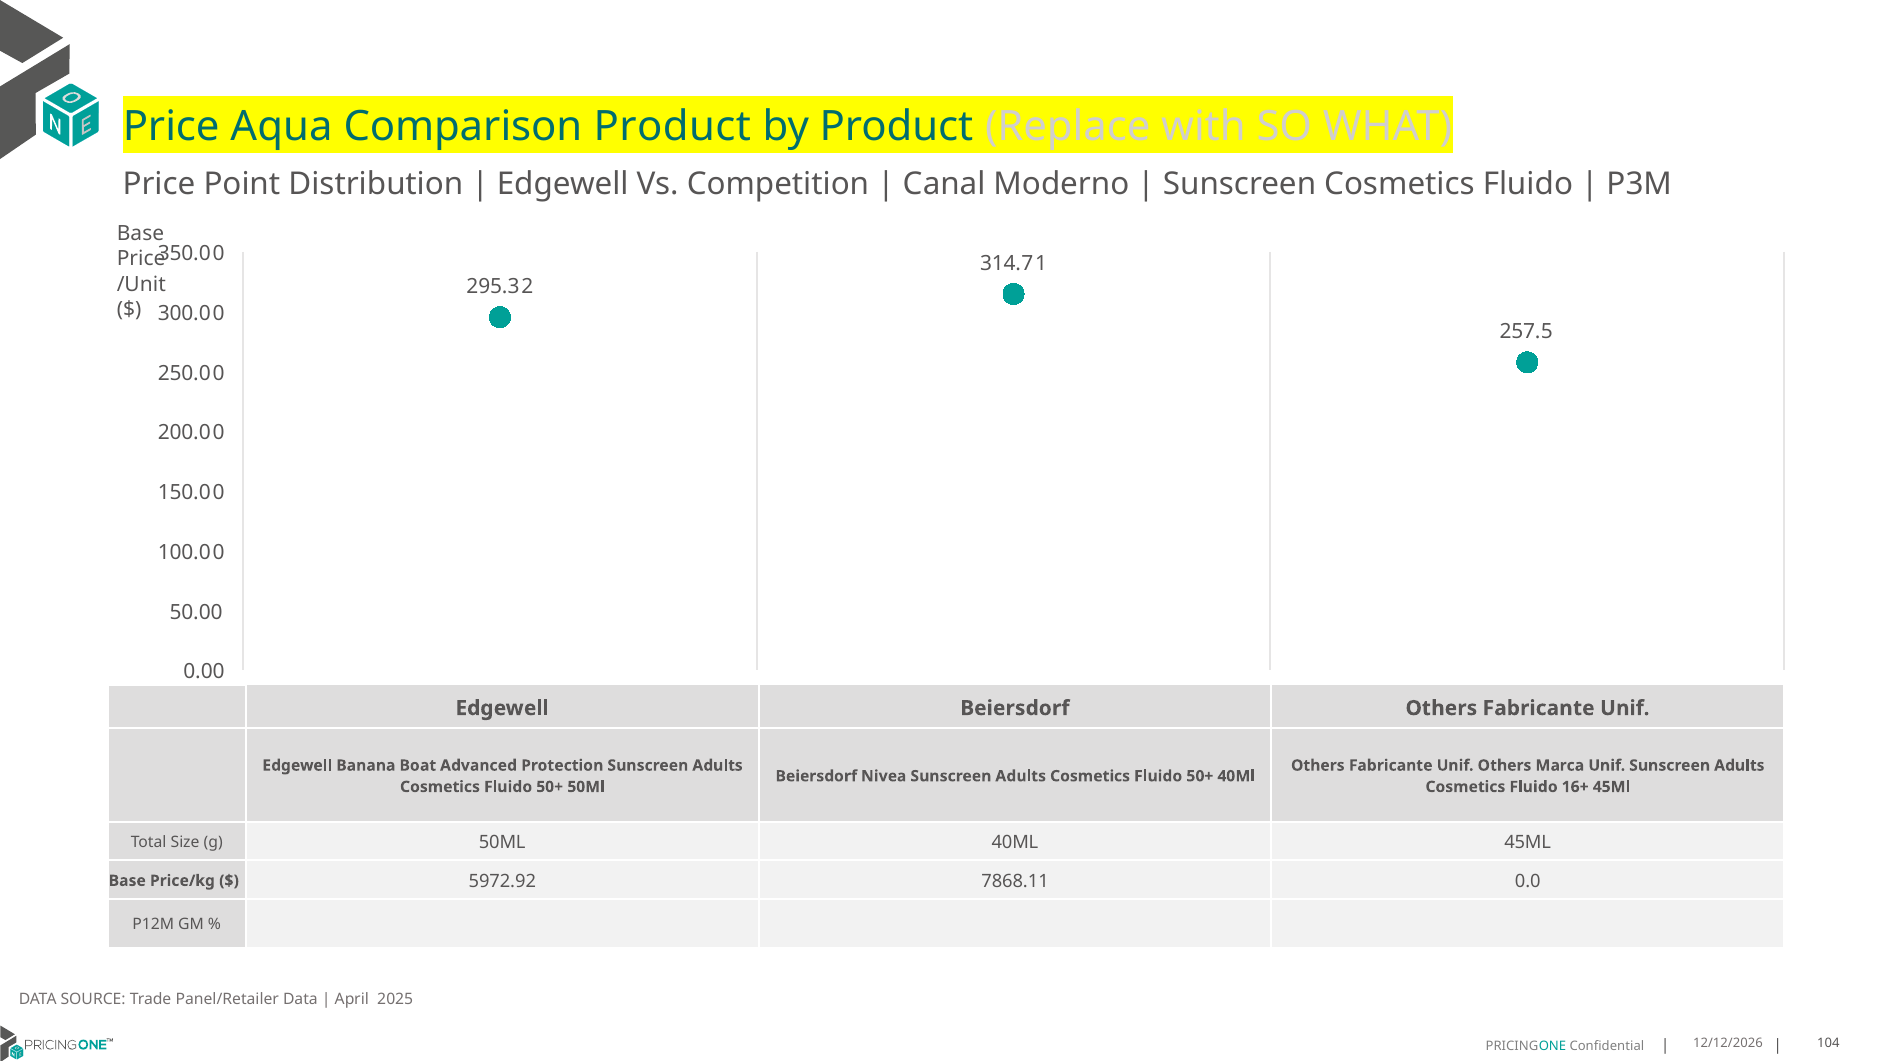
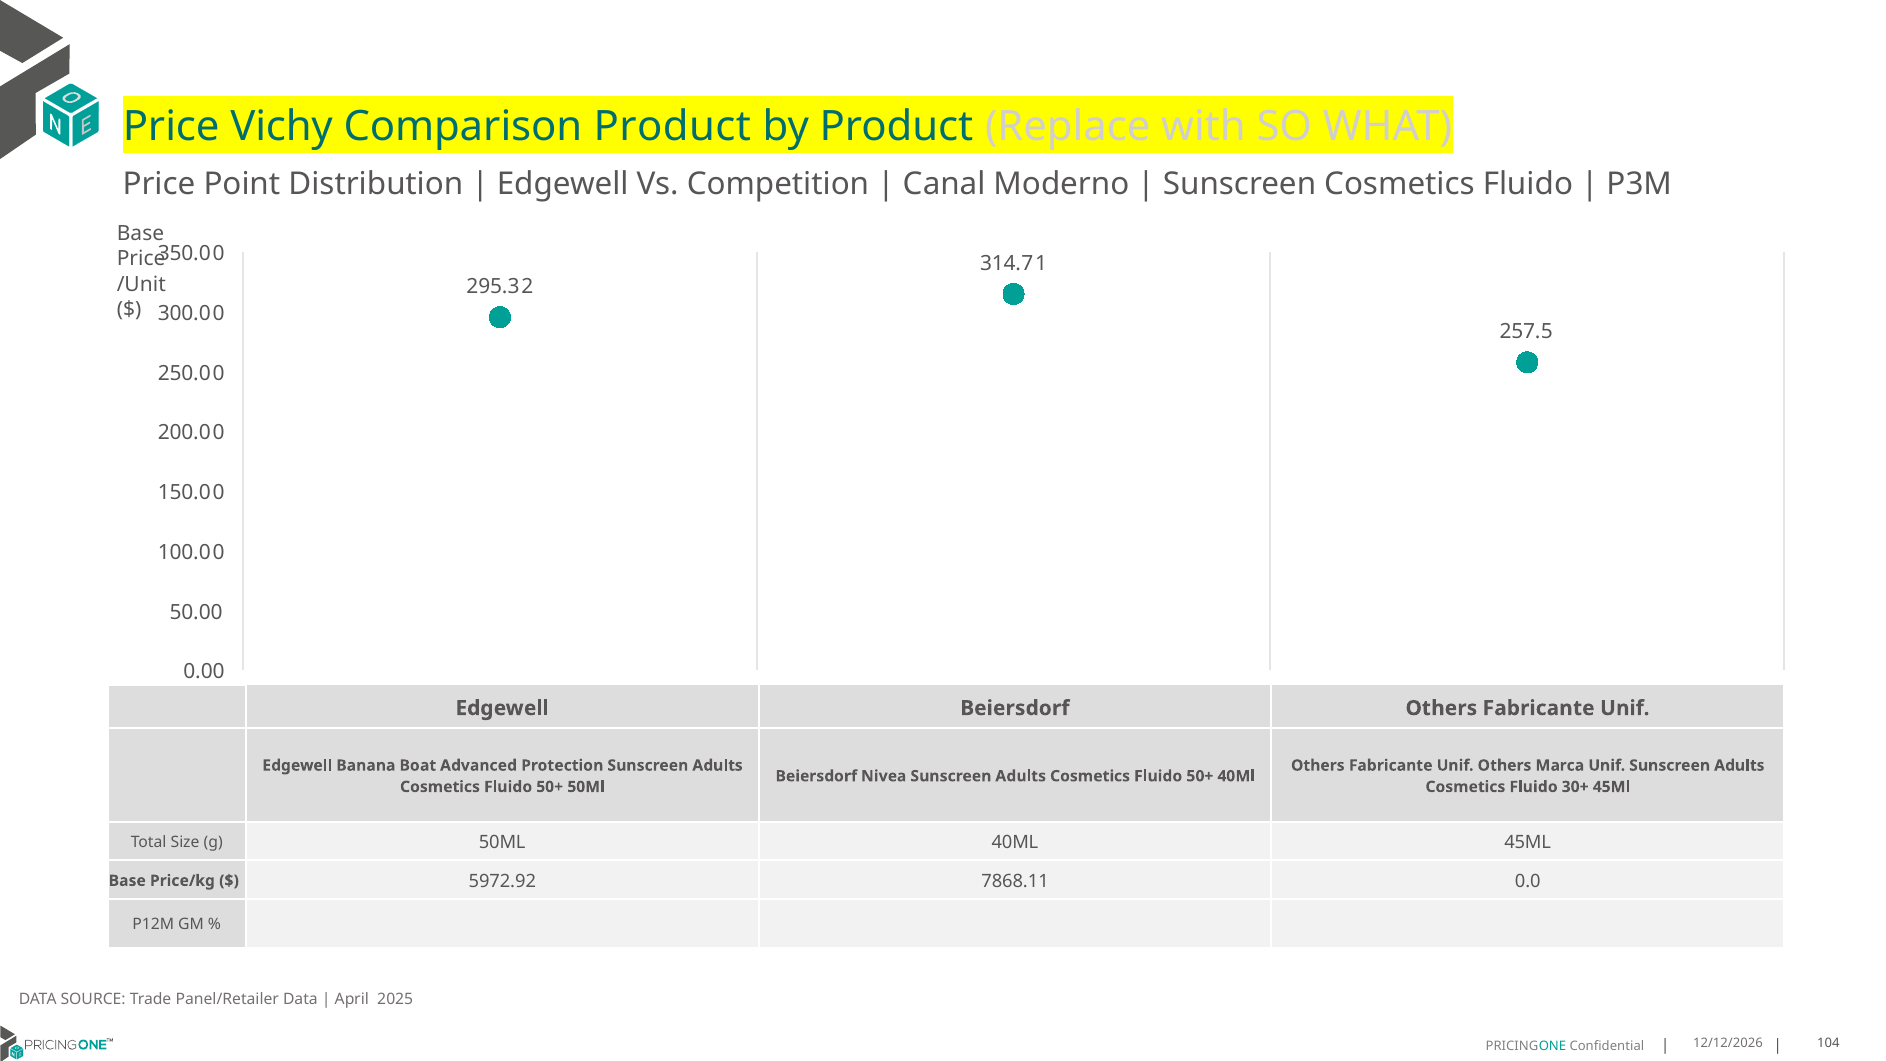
Aqua: Aqua -> Vichy
16+: 16+ -> 30+
